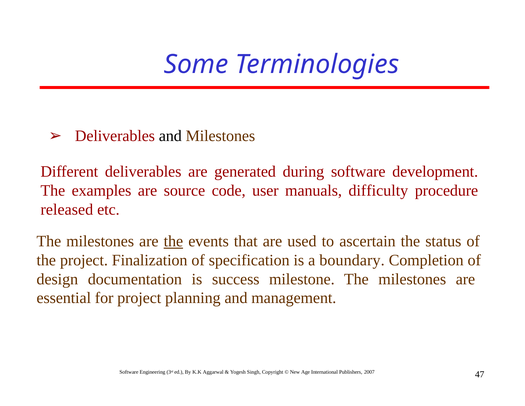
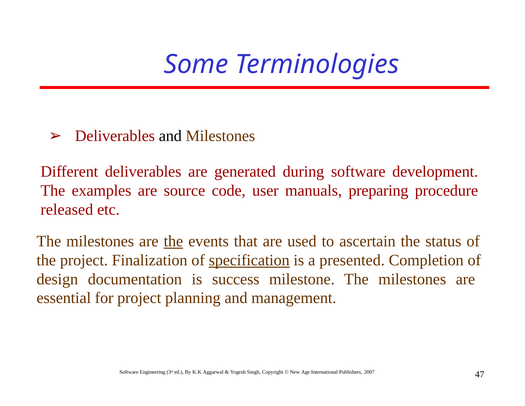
difficulty: difficulty -> preparing
specification underline: none -> present
boundary: boundary -> presented
